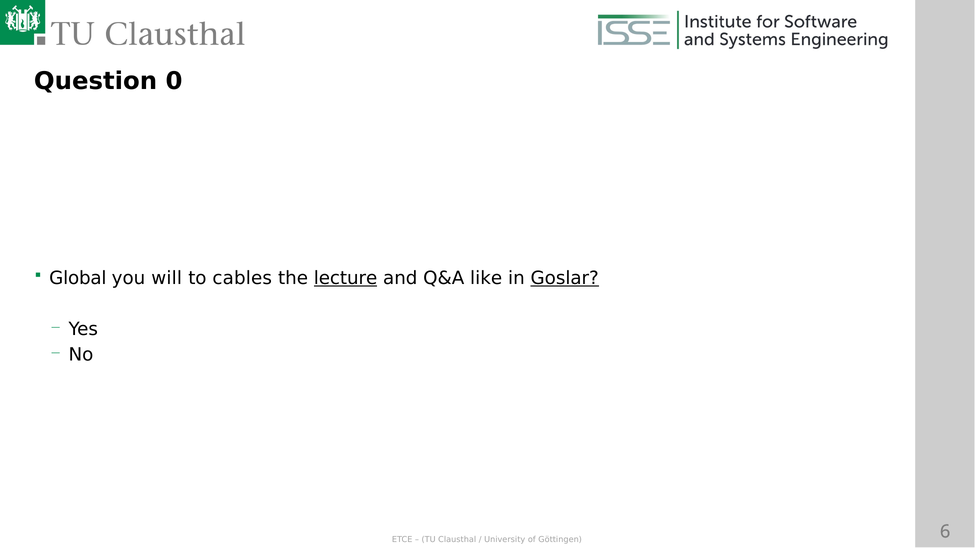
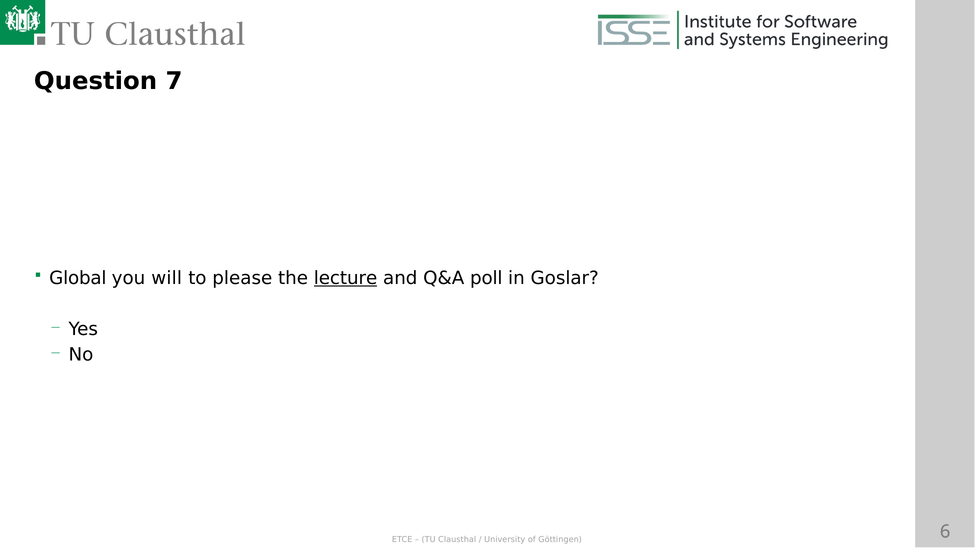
0: 0 -> 7
cables: cables -> please
like: like -> poll
Goslar underline: present -> none
